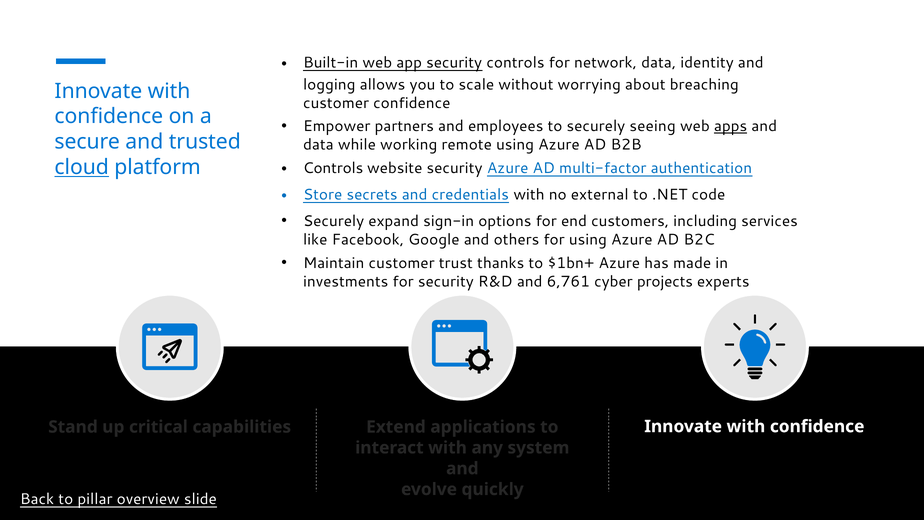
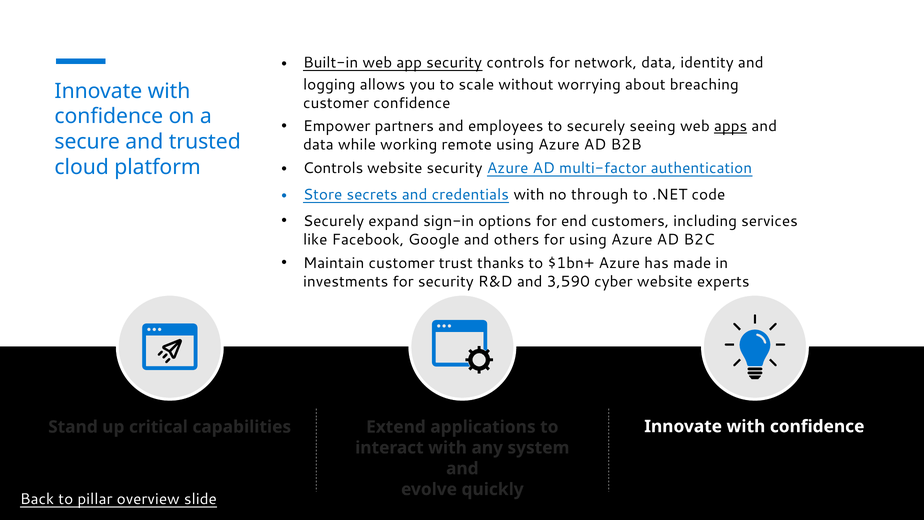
cloud underline: present -> none
external: external -> through
6,761: 6,761 -> 3,590
cyber projects: projects -> website
